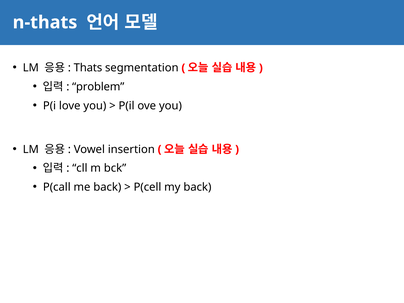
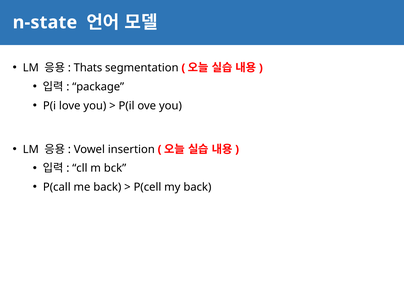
n-thats: n-thats -> n-state
problem: problem -> package
